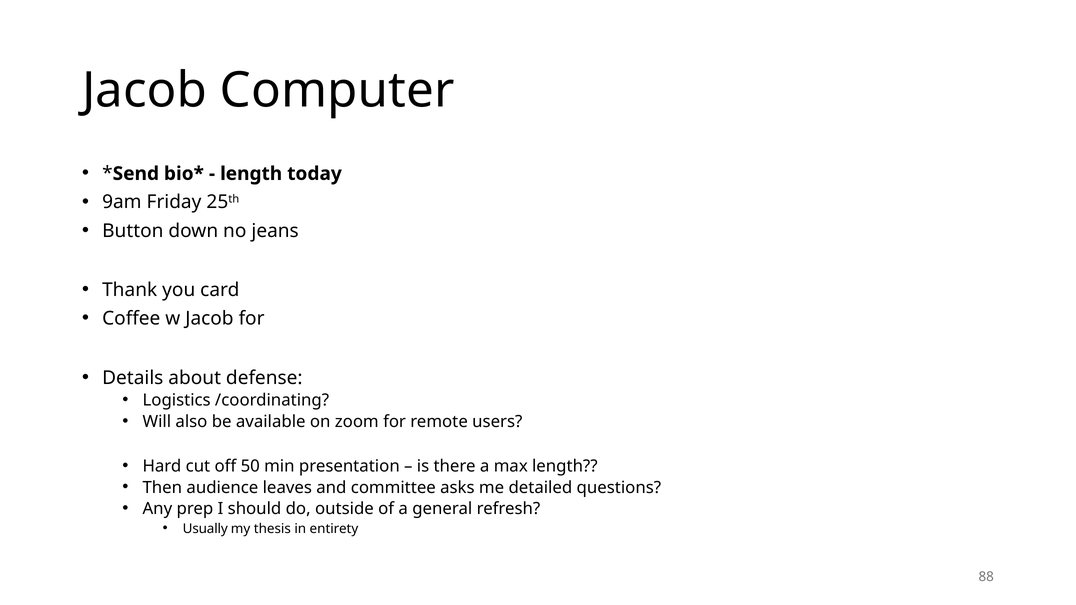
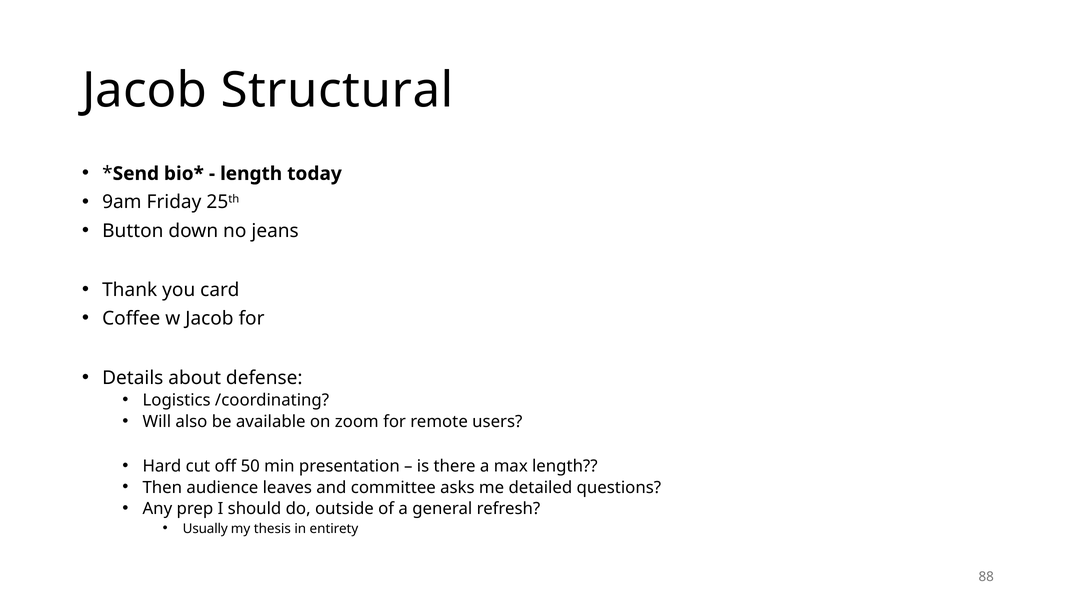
Computer: Computer -> Structural
